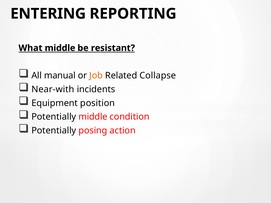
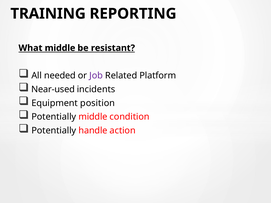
ENTERING: ENTERING -> TRAINING
manual: manual -> needed
Job colour: orange -> purple
Collapse: Collapse -> Platform
Near-with: Near-with -> Near-used
posing: posing -> handle
